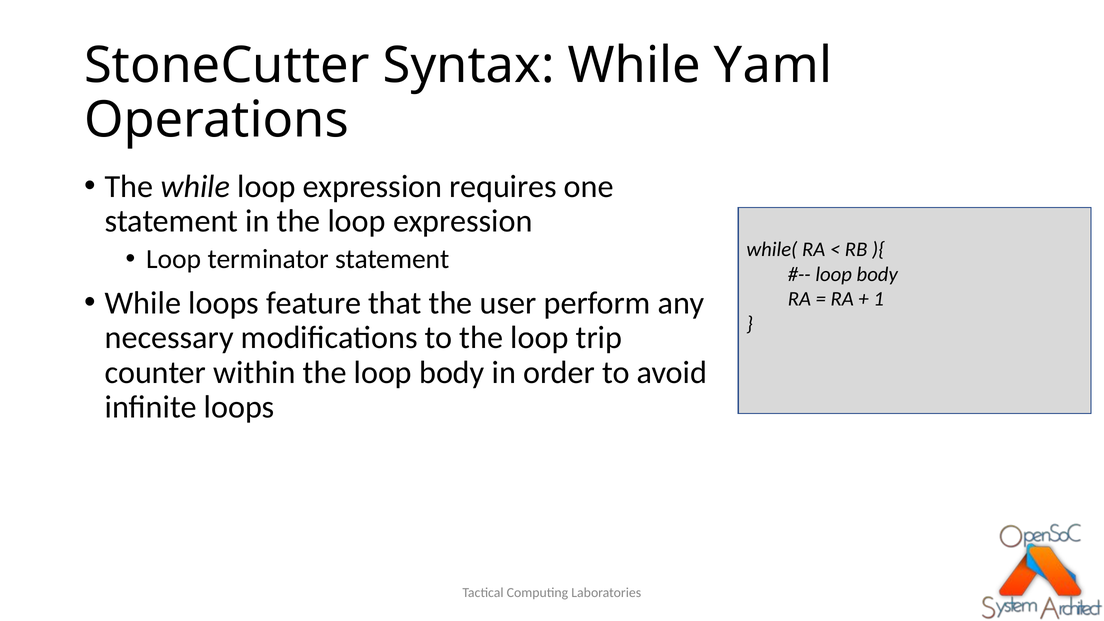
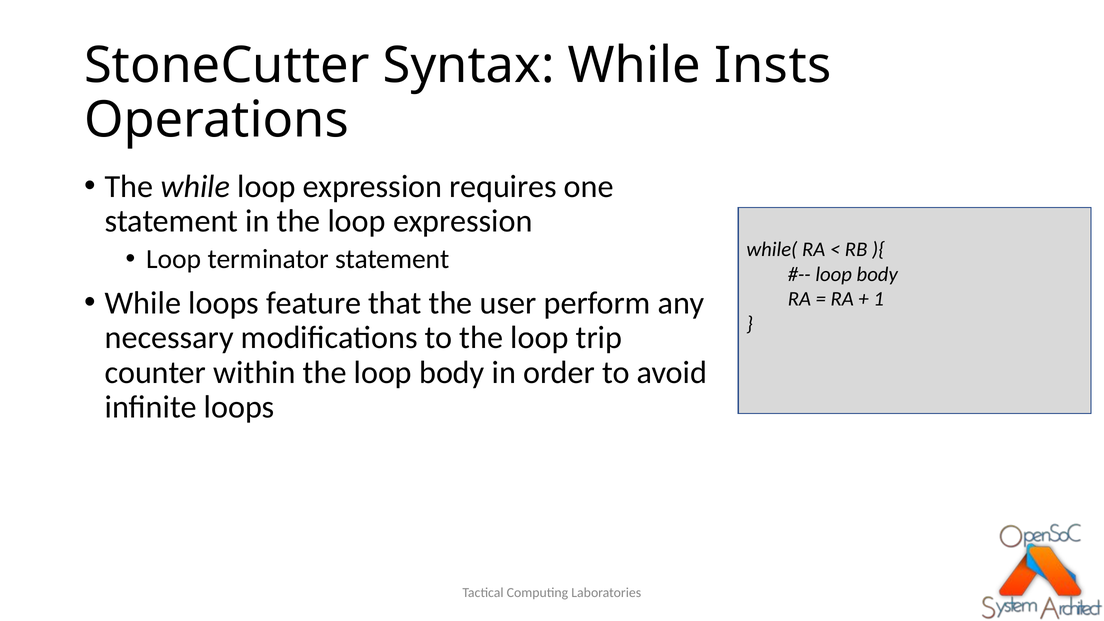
Yaml: Yaml -> Insts
